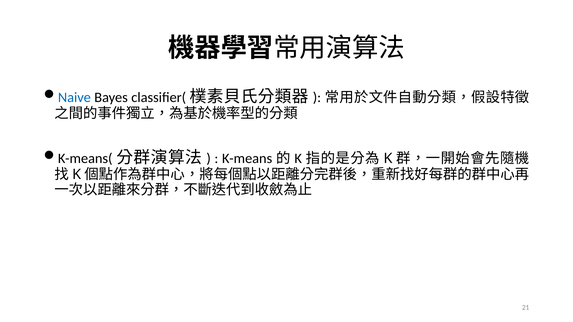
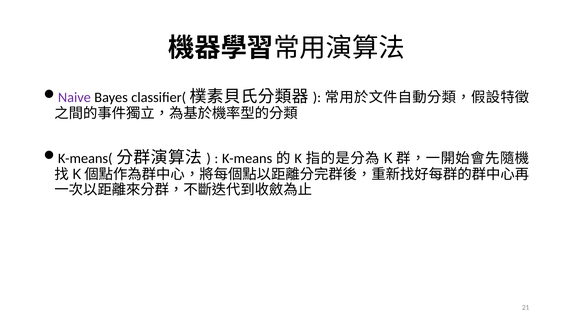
Naive colour: blue -> purple
